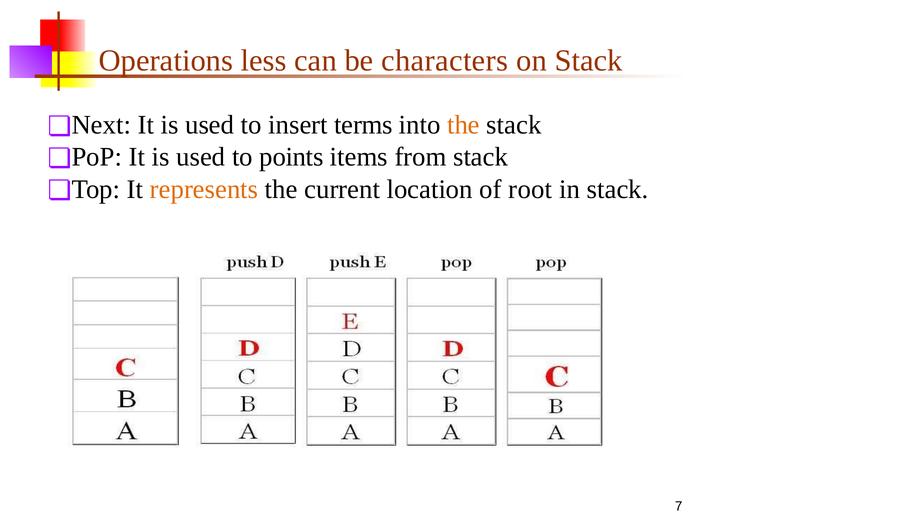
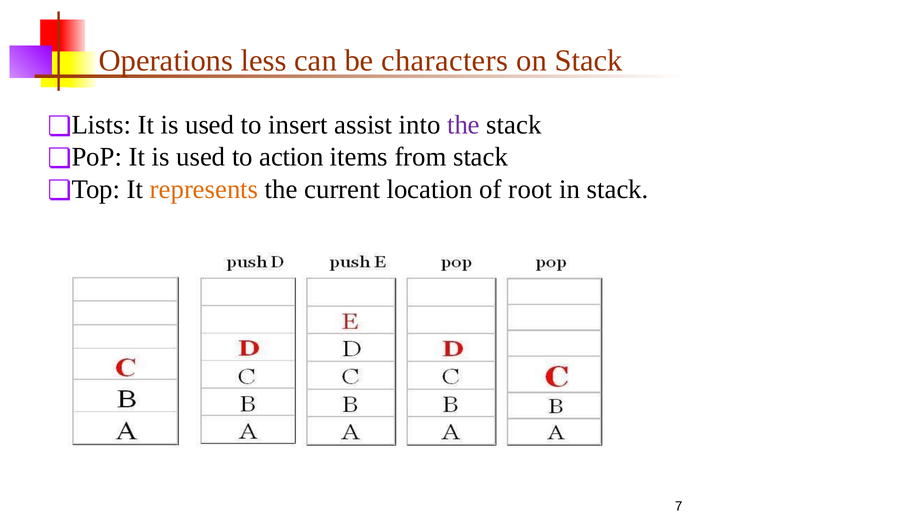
Next: Next -> Lists
terms: terms -> assist
the at (464, 125) colour: orange -> purple
points: points -> action
